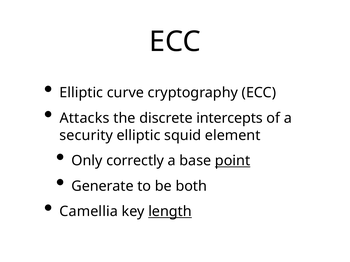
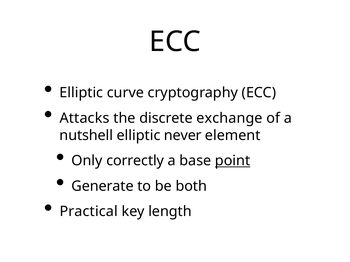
intercepts: intercepts -> exchange
security: security -> nutshell
squid: squid -> never
Camellia: Camellia -> Practical
length underline: present -> none
